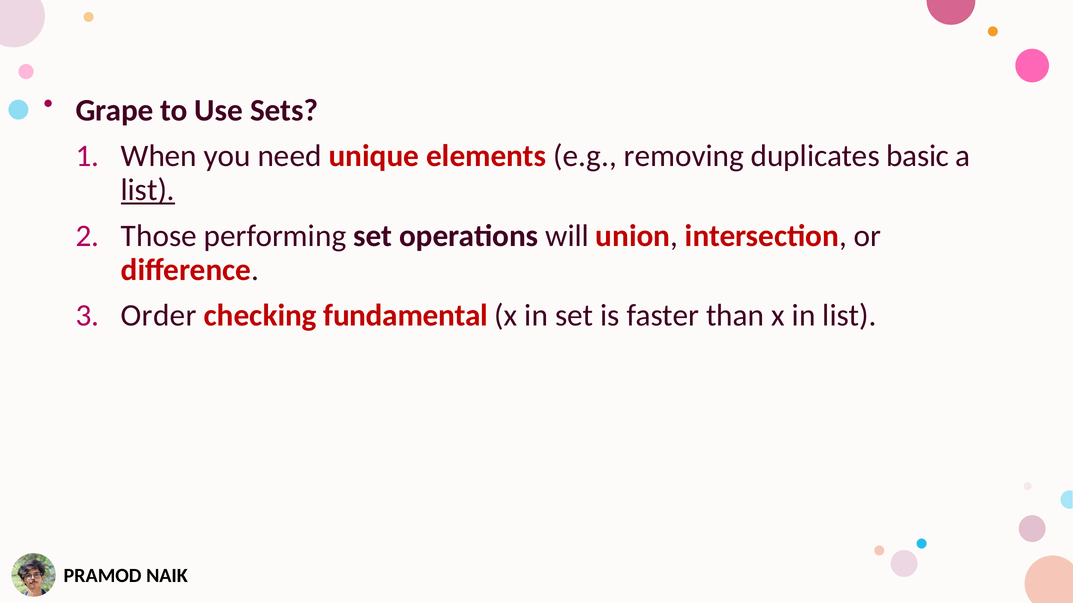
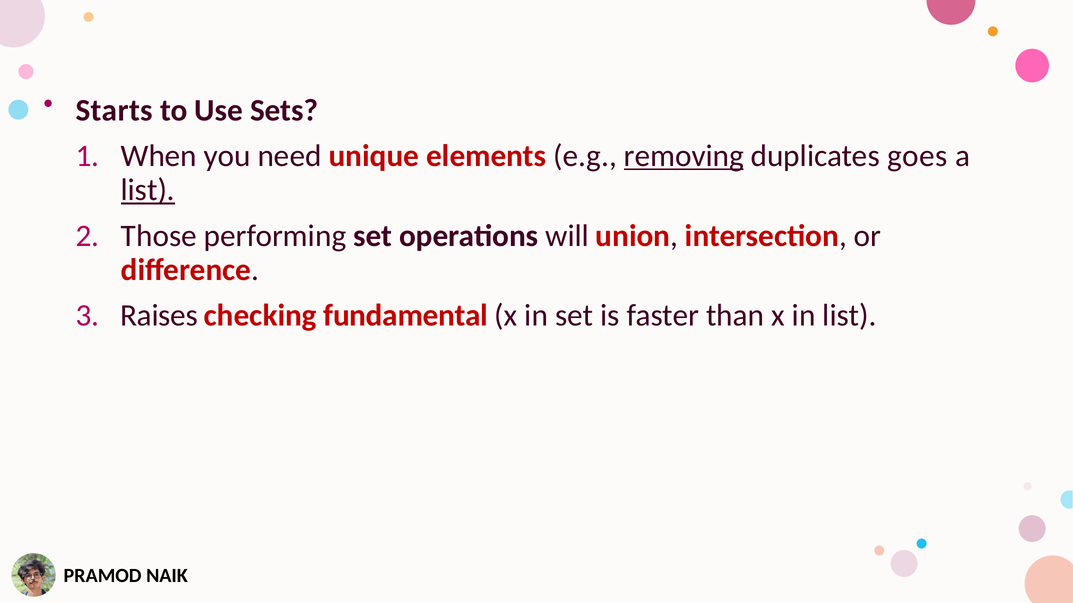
Grape: Grape -> Starts
removing underline: none -> present
basic: basic -> goes
Order: Order -> Raises
